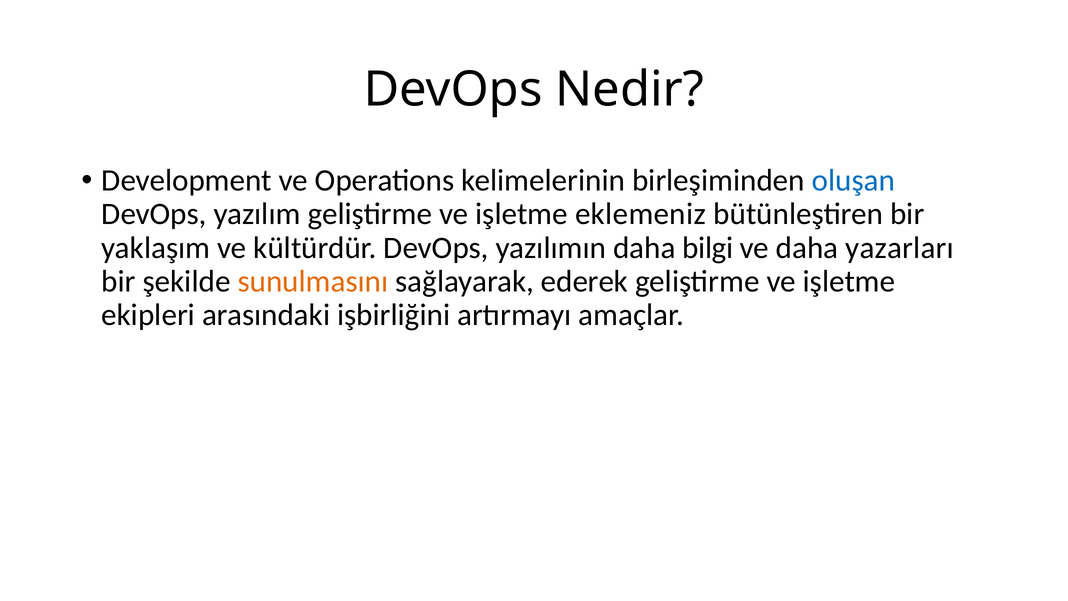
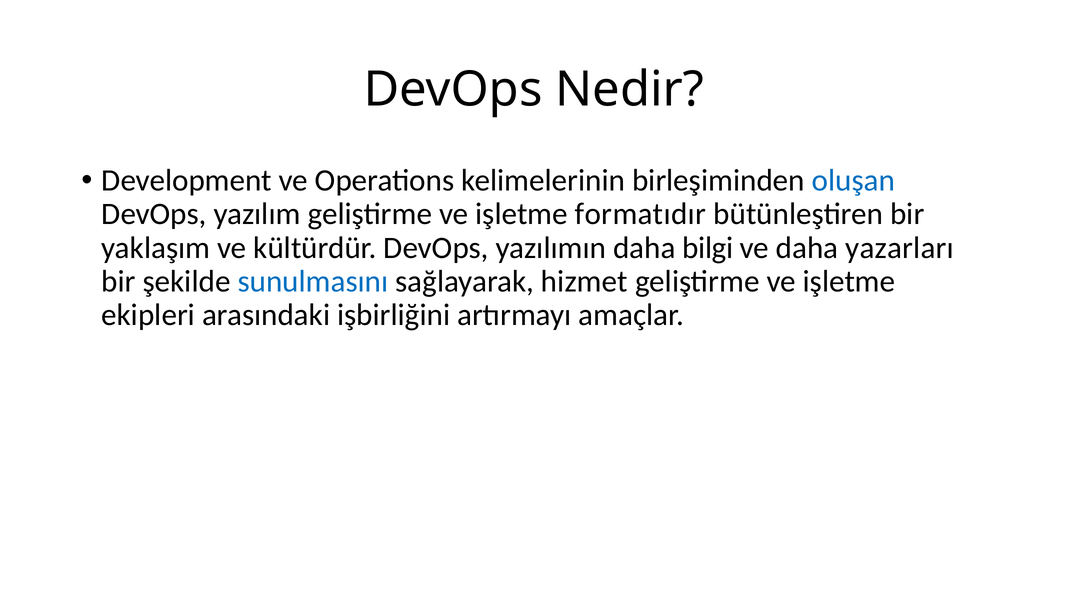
eklemeniz: eklemeniz -> formatıdır
sunulmasını colour: orange -> blue
ederek: ederek -> hizmet
